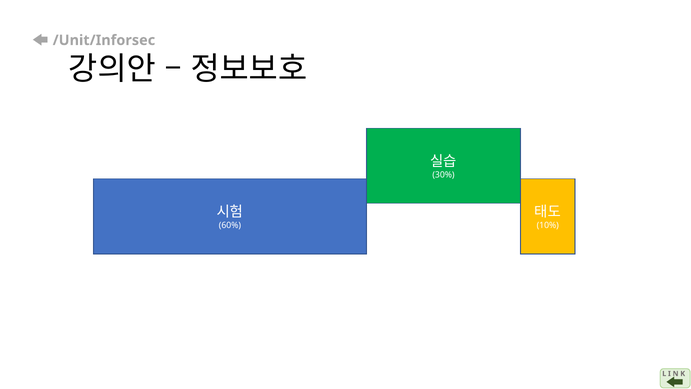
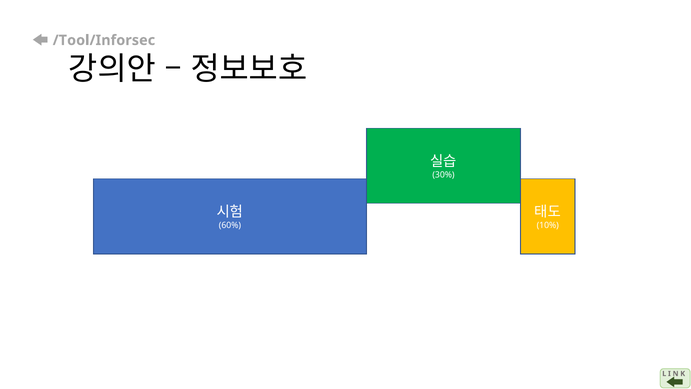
/Unit/Inforsec: /Unit/Inforsec -> /Tool/Inforsec
